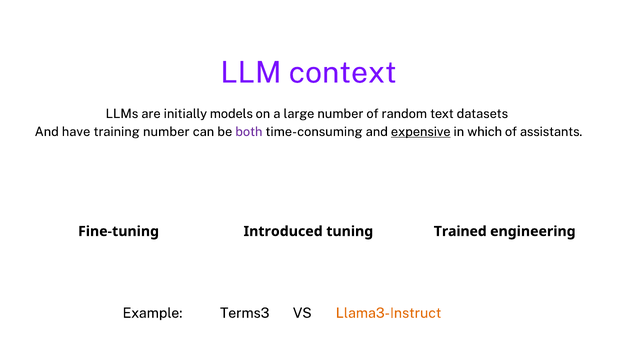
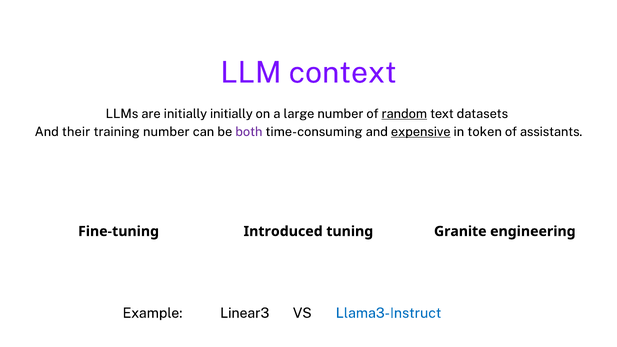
initially models: models -> initially
random underline: none -> present
have: have -> their
which: which -> token
Trained: Trained -> Granite
Terms3: Terms3 -> Linear3
Llama3-Instruct colour: orange -> blue
